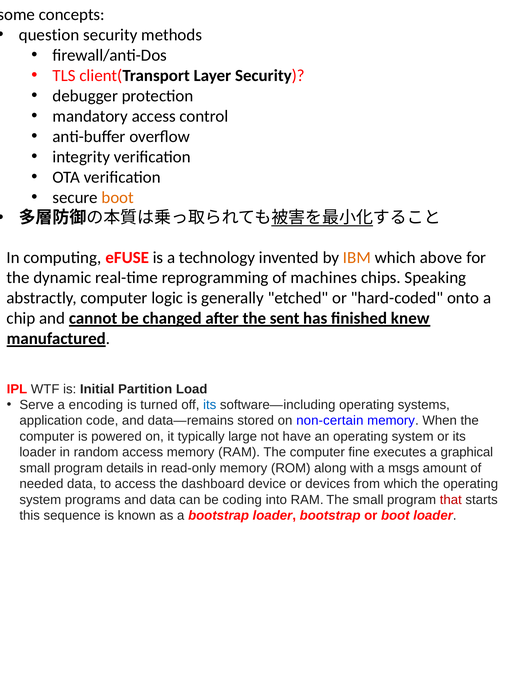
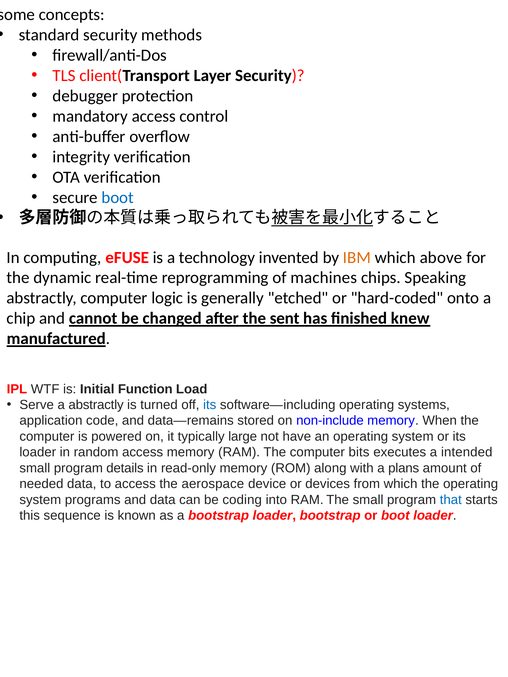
question: question -> standard
boot at (118, 198) colour: orange -> blue
Partition: Partition -> Function
a encoding: encoding -> abstractly
non-certain: non-certain -> non-include
fine: fine -> bits
graphical: graphical -> intended
msgs: msgs -> plans
dashboard: dashboard -> aerospace
that colour: red -> blue
